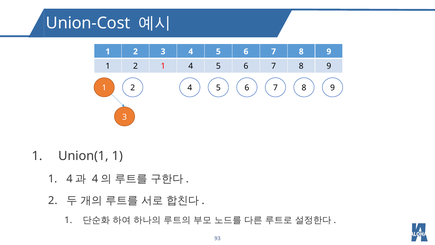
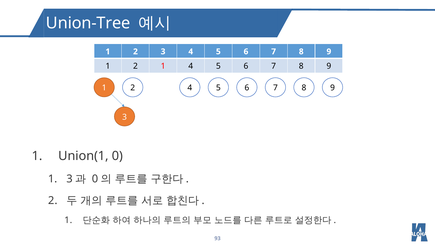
Union-Cost: Union-Cost -> Union-Tree
Union(1 1: 1 -> 0
4 at (70, 179): 4 -> 3
4 at (95, 179): 4 -> 0
